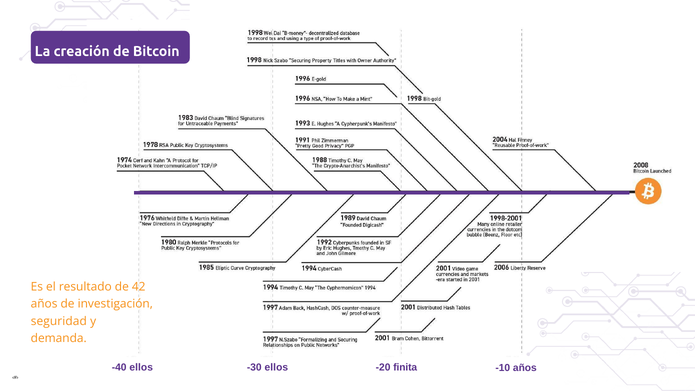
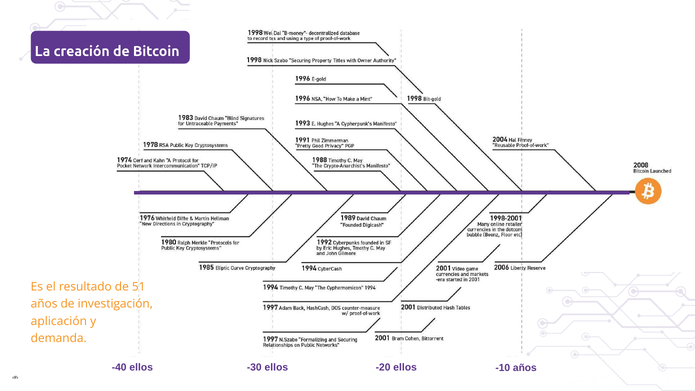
42: 42 -> 51
seguridad: seguridad -> aplicación
-20 finita: finita -> ellos
